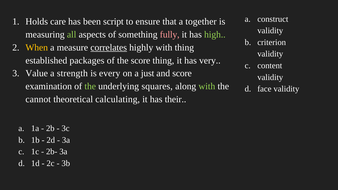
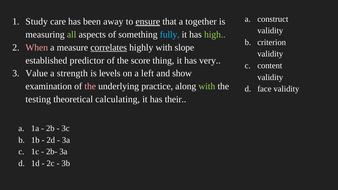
Holds: Holds -> Study
script: script -> away
ensure underline: none -> present
fully colour: pink -> light blue
When colour: yellow -> pink
with thing: thing -> slope
packages: packages -> predictor
every: every -> levels
just: just -> left
and score: score -> show
the at (90, 86) colour: light green -> pink
squares: squares -> practice
cannot: cannot -> testing
